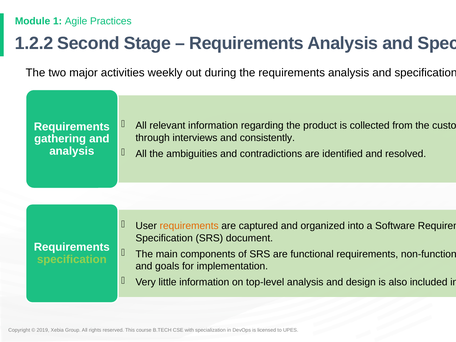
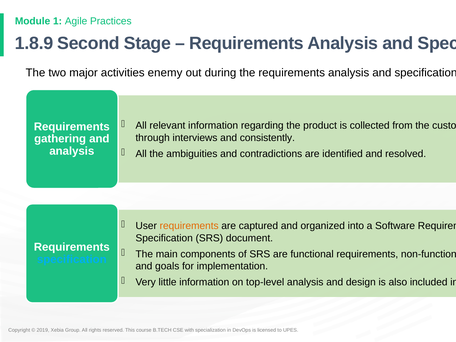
1.2.2: 1.2.2 -> 1.8.9
weekly: weekly -> enemy
specification at (72, 259) colour: light green -> light blue
